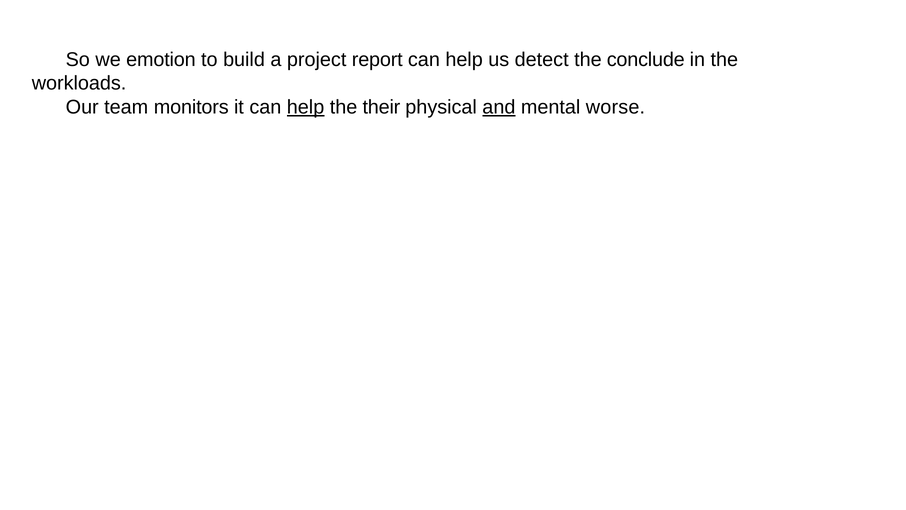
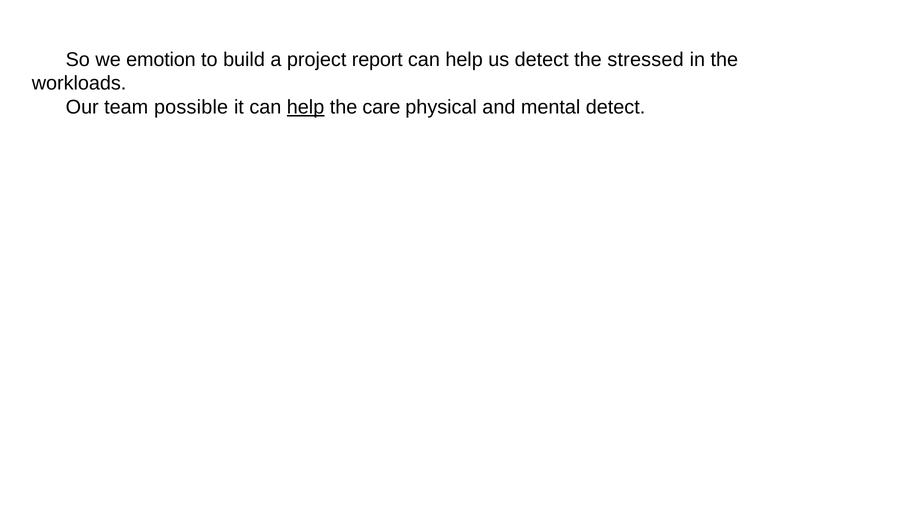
conclude: conclude -> stressed
monitors: monitors -> possible
their: their -> care
and underline: present -> none
mental worse: worse -> detect
